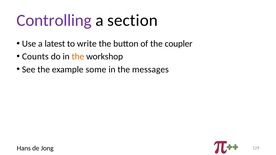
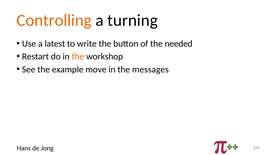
Controlling colour: purple -> orange
section: section -> turning
coupler: coupler -> needed
Counts: Counts -> Restart
some: some -> move
